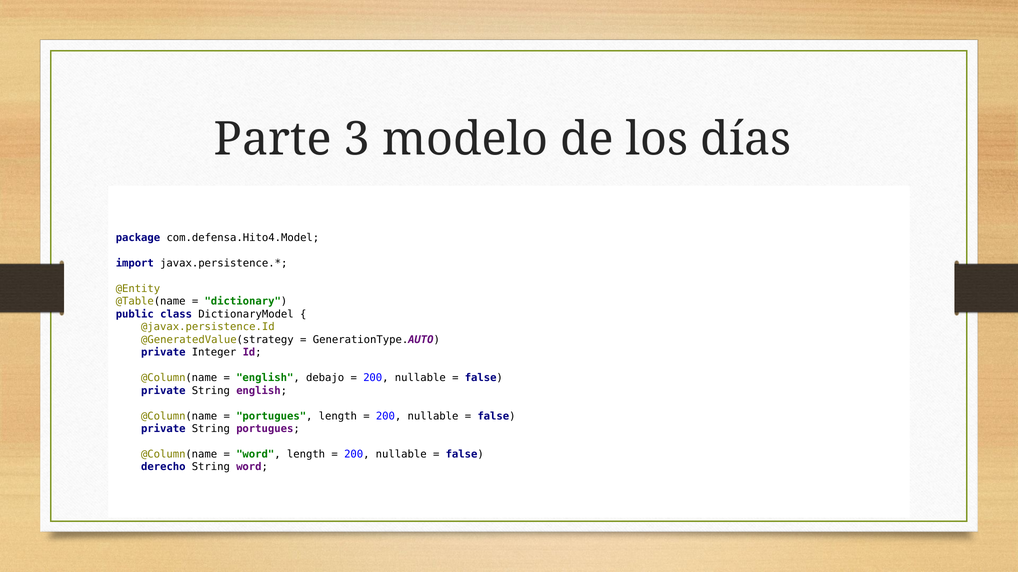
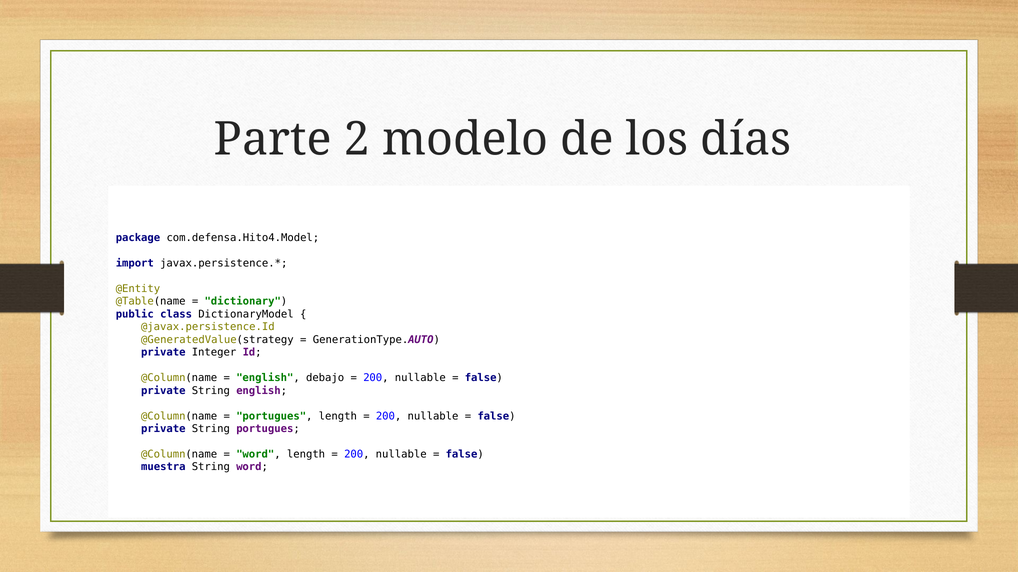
3: 3 -> 2
derecho: derecho -> muestra
